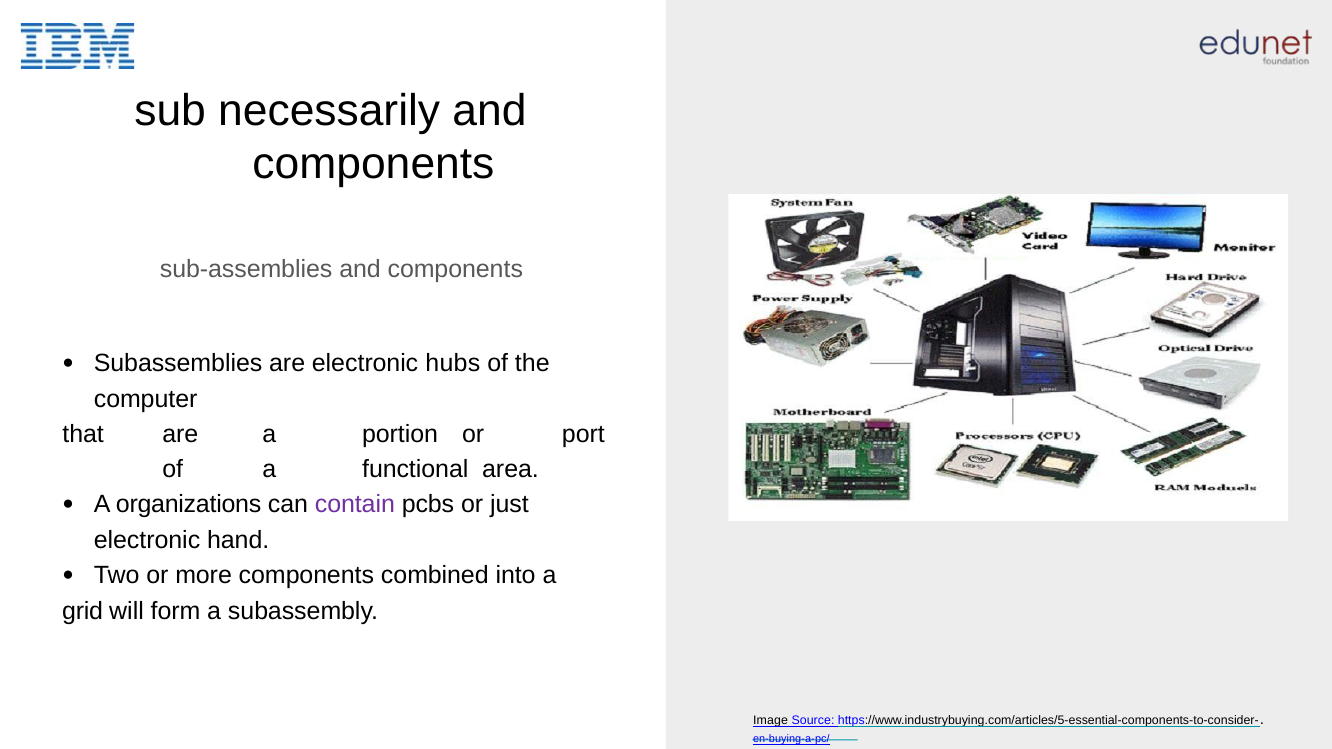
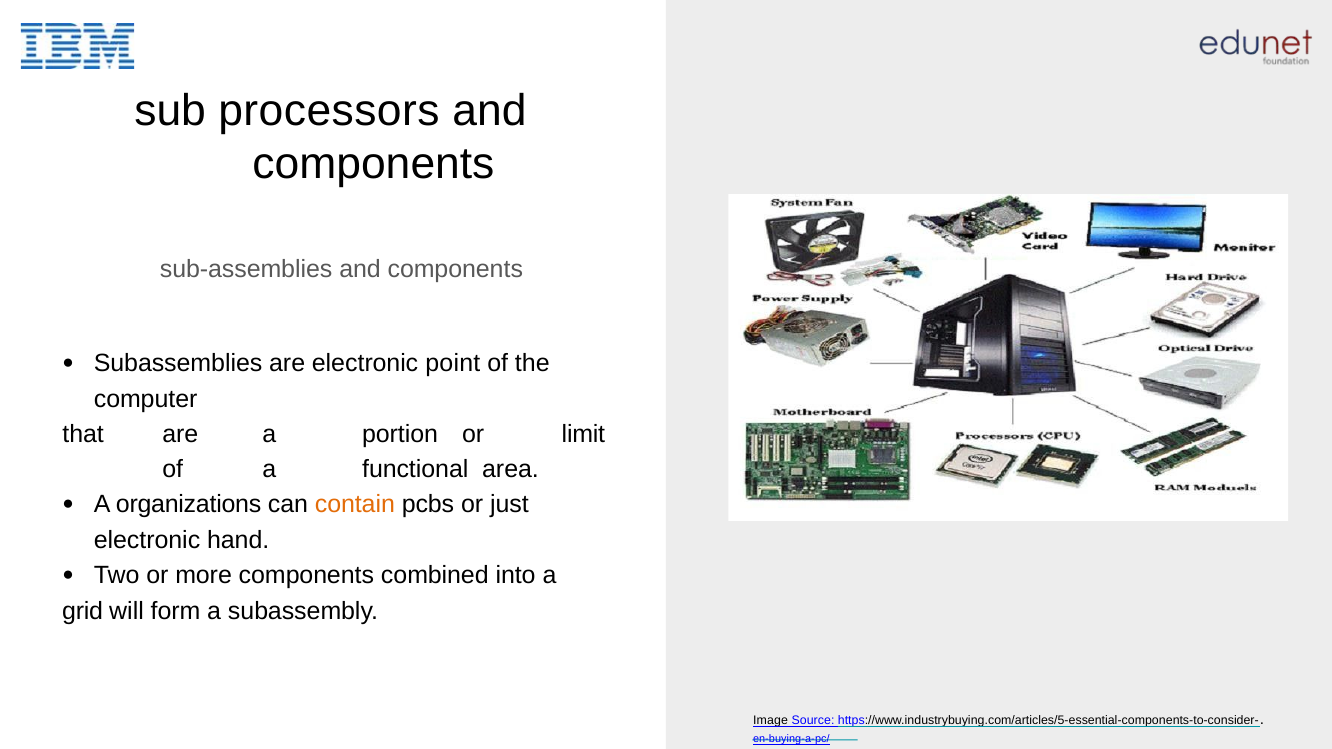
necessarily: necessarily -> processors
hubs: hubs -> point
port: port -> limit
contain colour: purple -> orange
